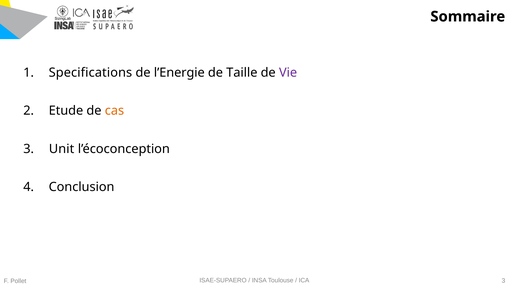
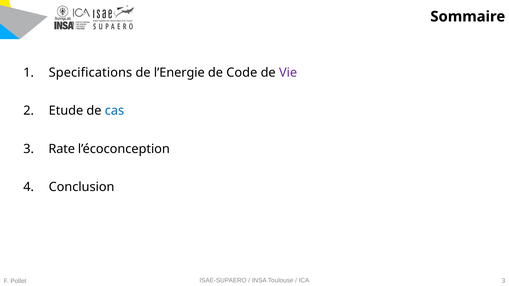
Taille: Taille -> Code
cas colour: orange -> blue
Unit: Unit -> Rate
